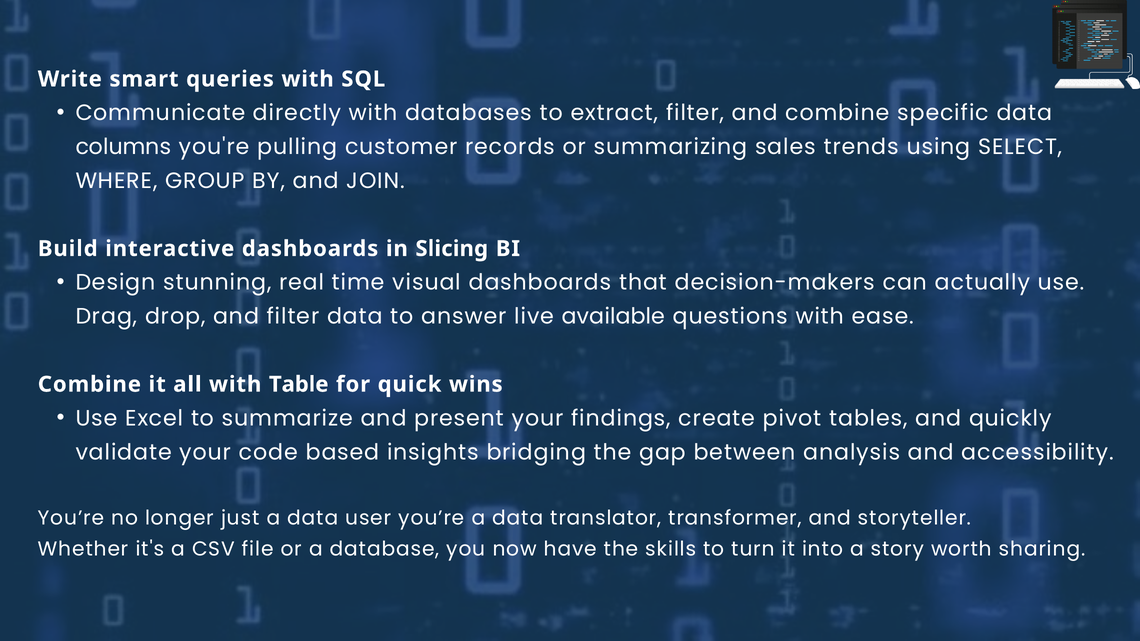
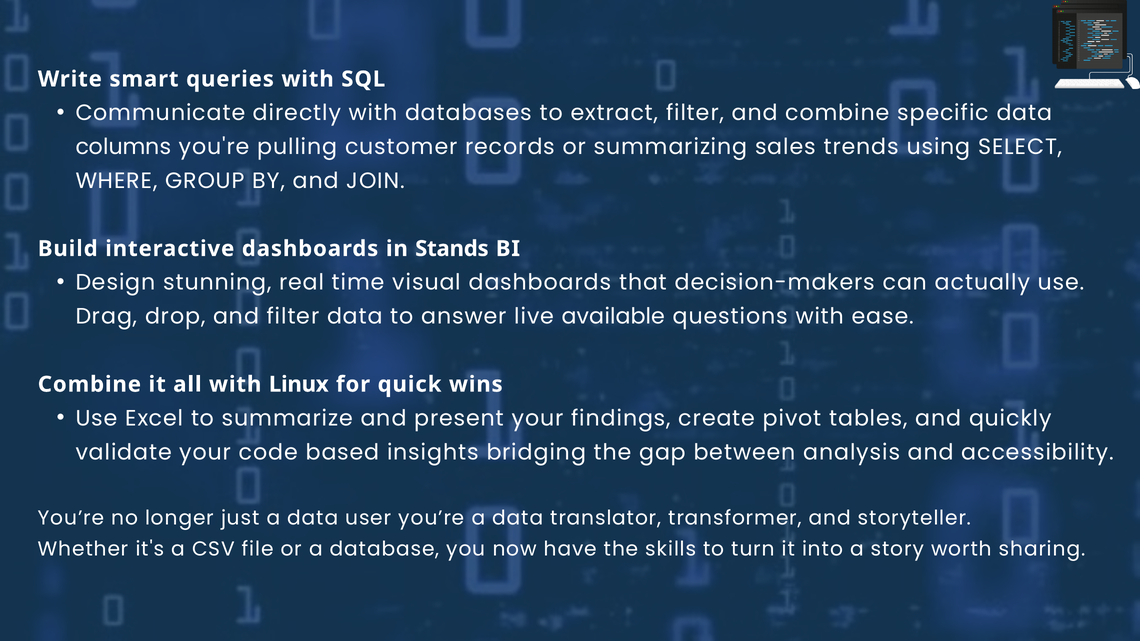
Slicing: Slicing -> Stands
Table: Table -> Linux
